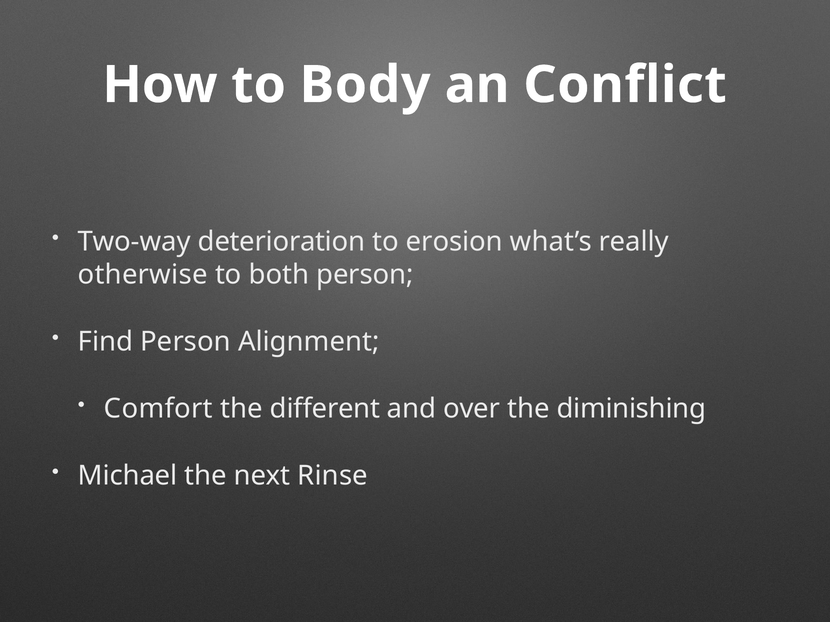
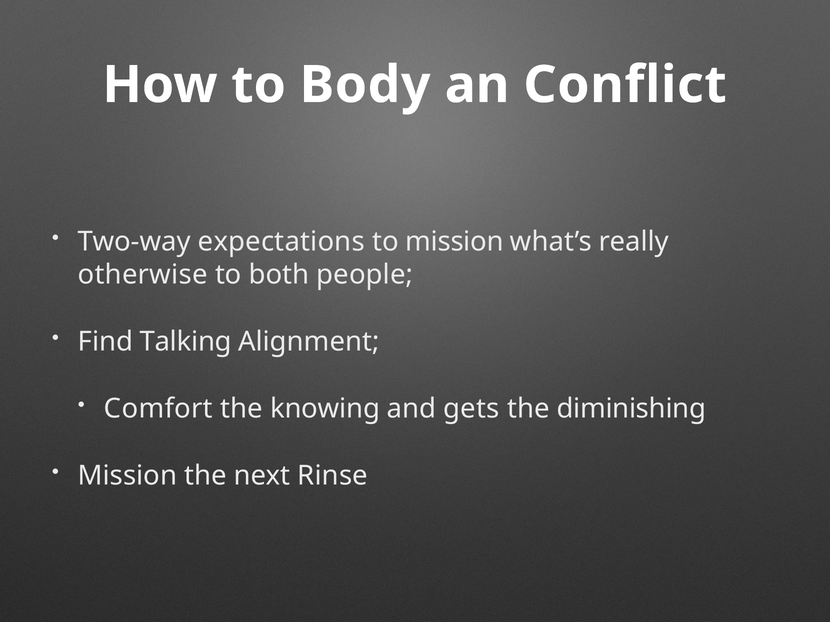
deterioration: deterioration -> expectations
to erosion: erosion -> mission
both person: person -> people
Find Person: Person -> Talking
different: different -> knowing
over: over -> gets
Michael at (128, 476): Michael -> Mission
